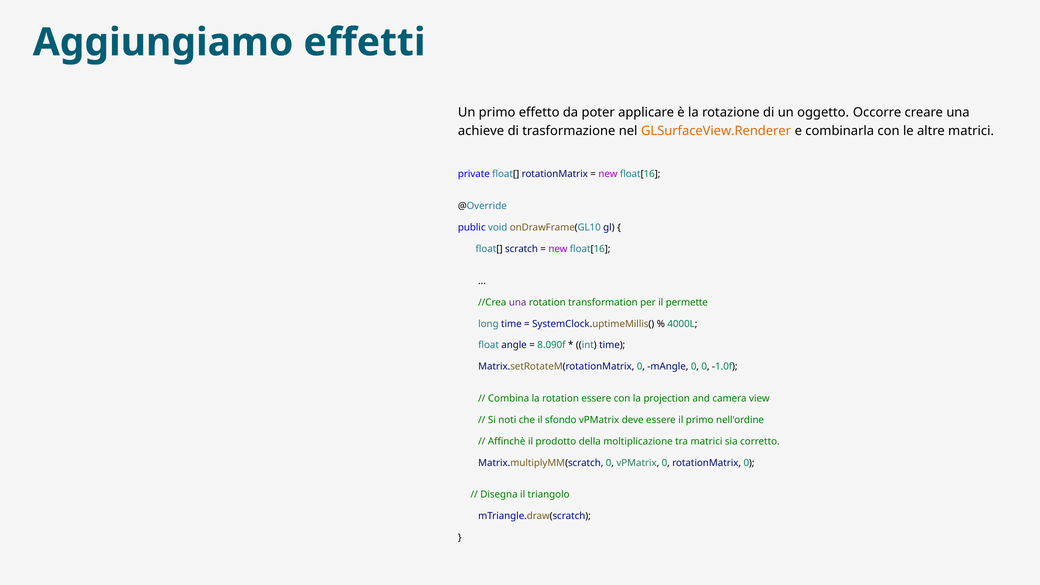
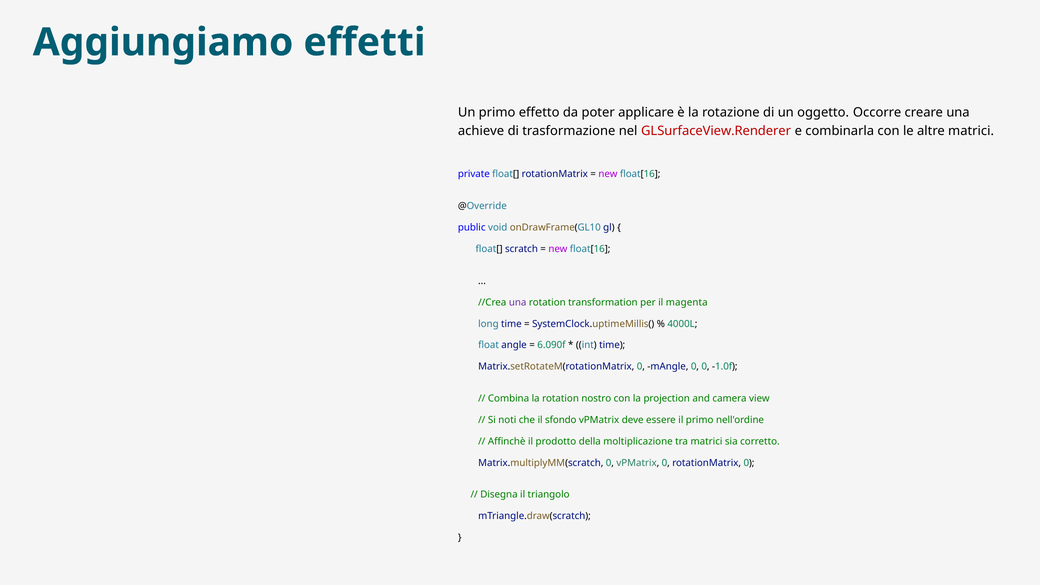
GLSurfaceView.Renderer colour: orange -> red
permette: permette -> magenta
8.090f: 8.090f -> 6.090f
rotation essere: essere -> nostro
